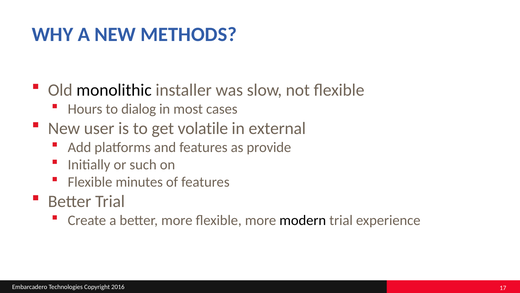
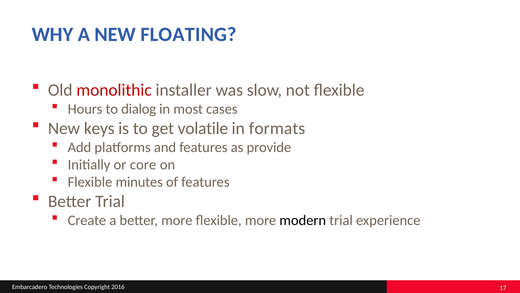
METHODS: METHODS -> FLOATING
monolithic colour: black -> red
user: user -> keys
external: external -> formats
such: such -> core
